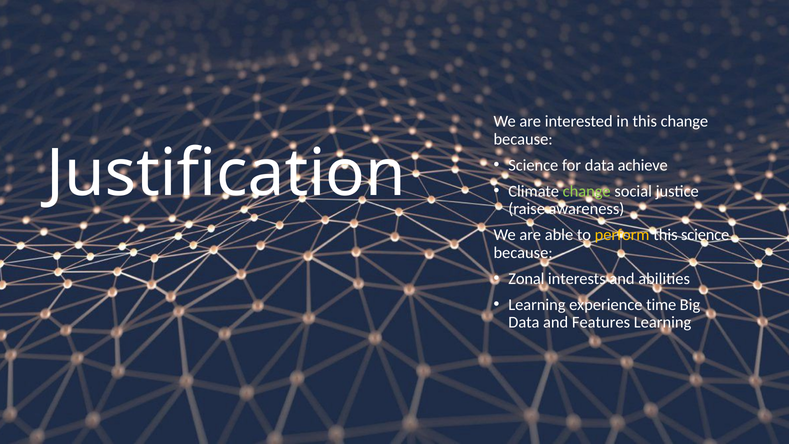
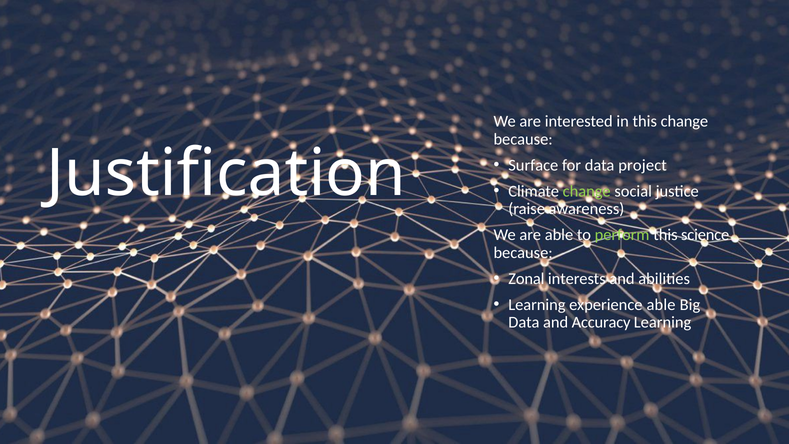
Science at (533, 165): Science -> Surface
achieve: achieve -> project
perform colour: yellow -> light green
experience time: time -> able
Features: Features -> Accuracy
